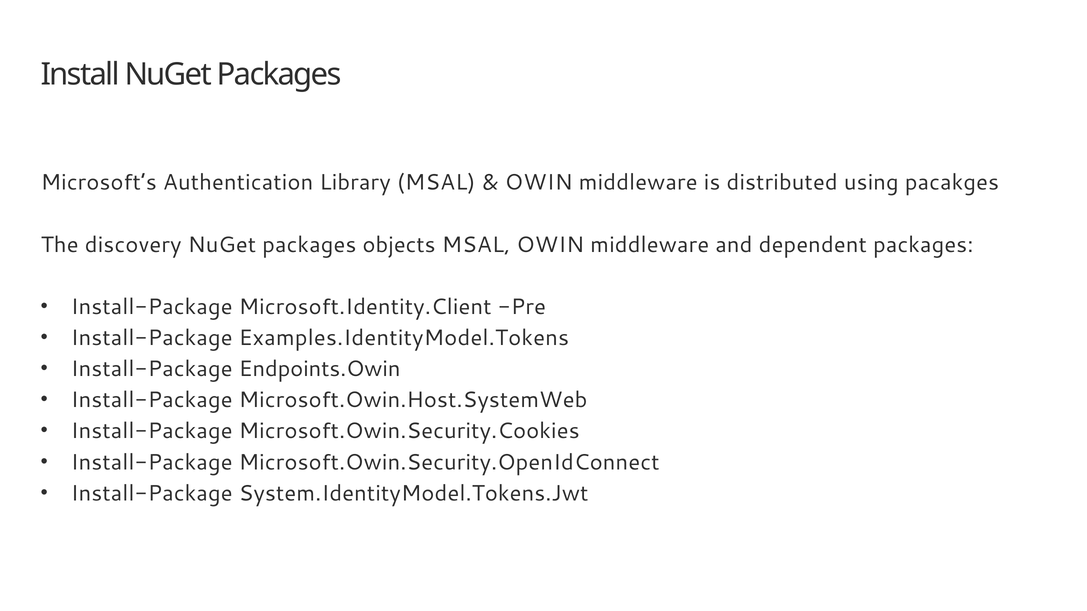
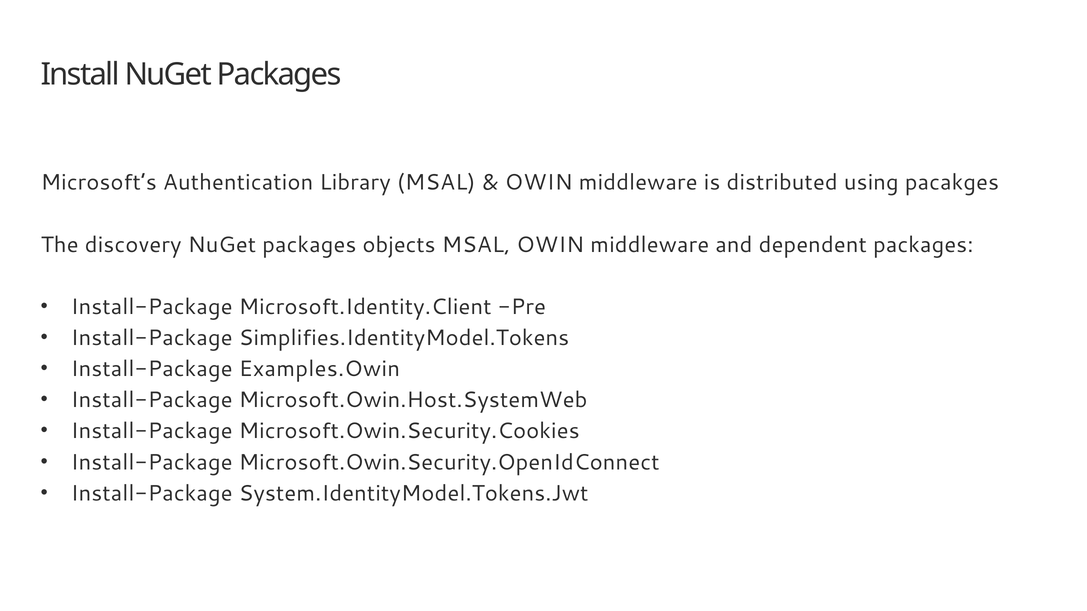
Examples.IdentityModel.Tokens: Examples.IdentityModel.Tokens -> Simplifies.IdentityModel.Tokens
Endpoints.Owin: Endpoints.Owin -> Examples.Owin
